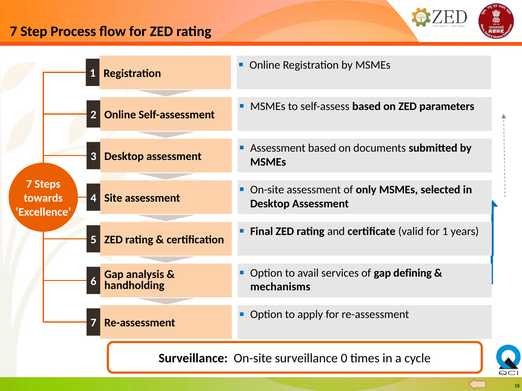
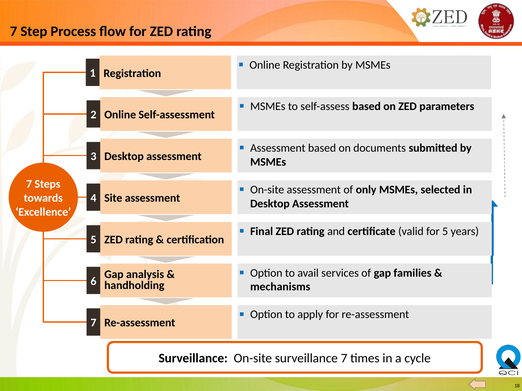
for 1: 1 -> 5
defining: defining -> families
surveillance 0: 0 -> 7
